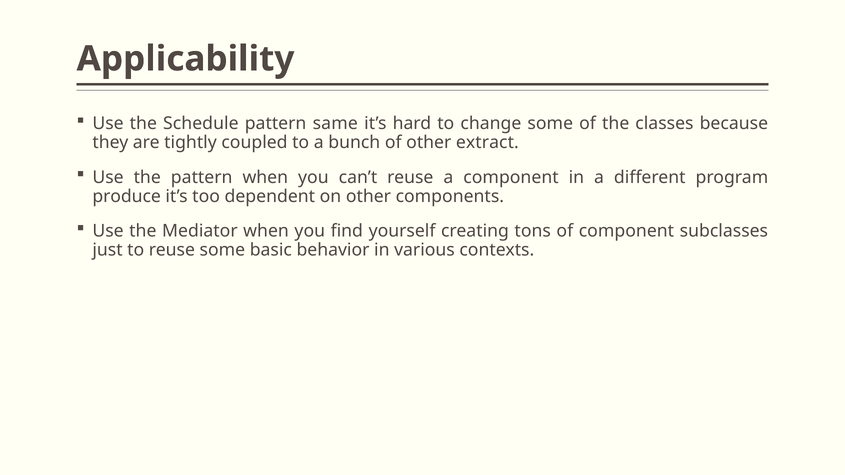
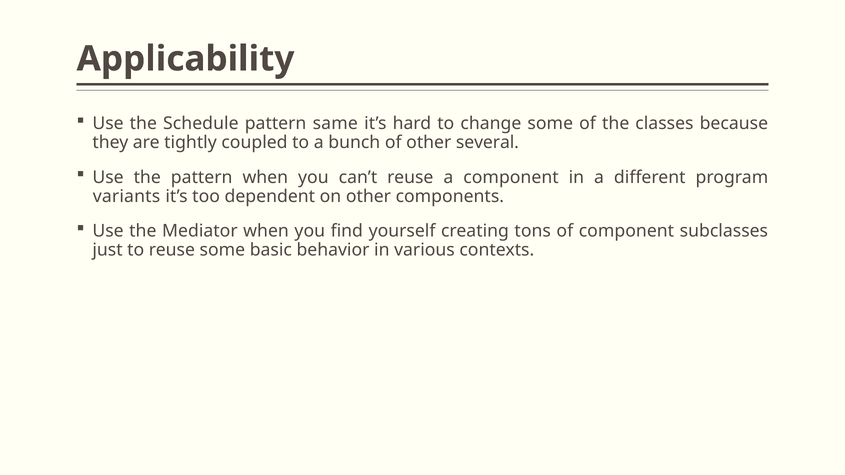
extract: extract -> several
produce: produce -> variants
